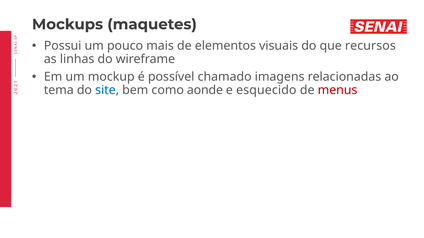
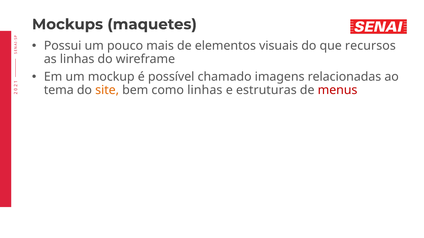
site colour: blue -> orange
como aonde: aonde -> linhas
esquecido: esquecido -> estruturas
